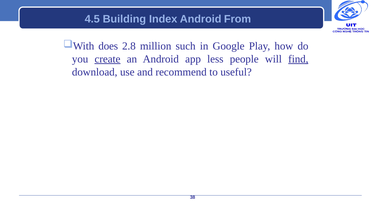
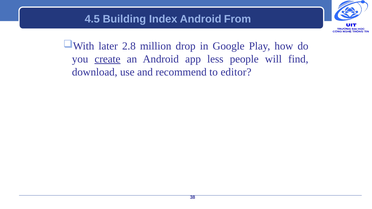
does: does -> later
such: such -> drop
find underline: present -> none
useful: useful -> editor
